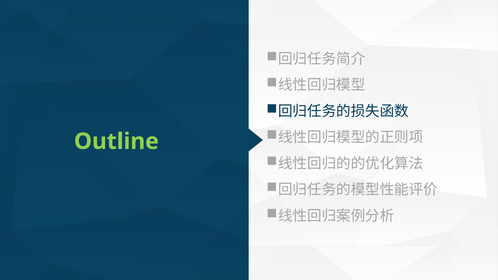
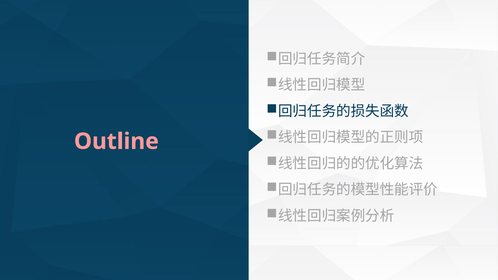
Outline colour: light green -> pink
